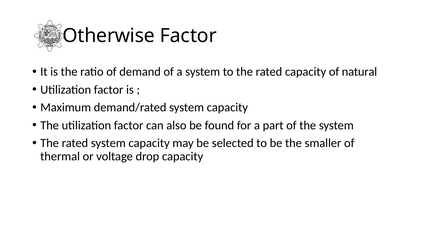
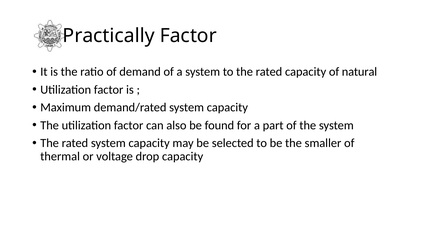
Otherwise: Otherwise -> Practically
